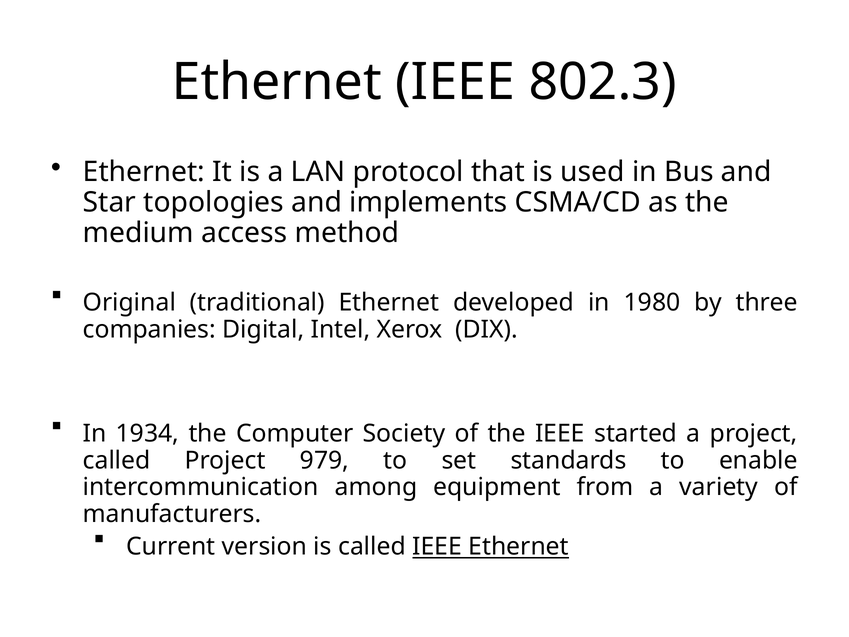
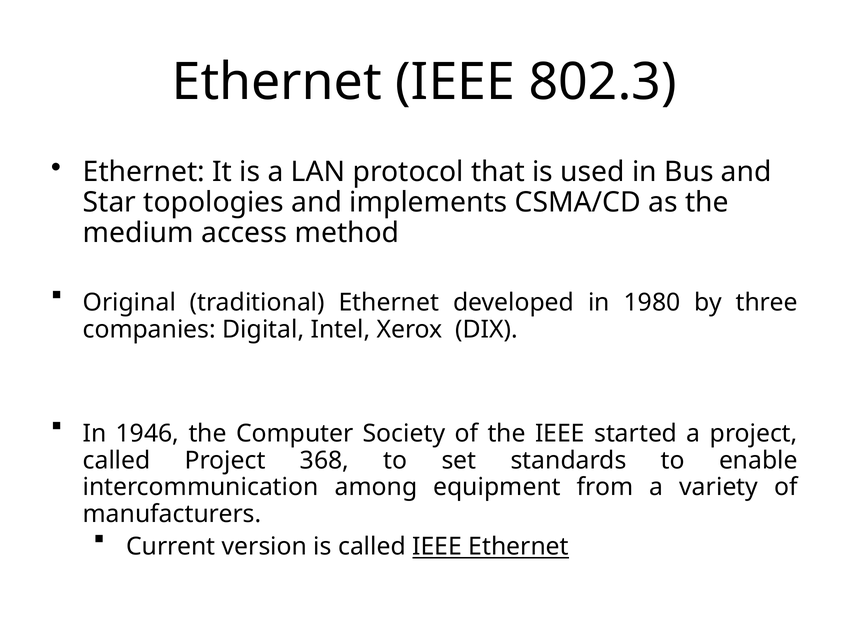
1934: 1934 -> 1946
979: 979 -> 368
